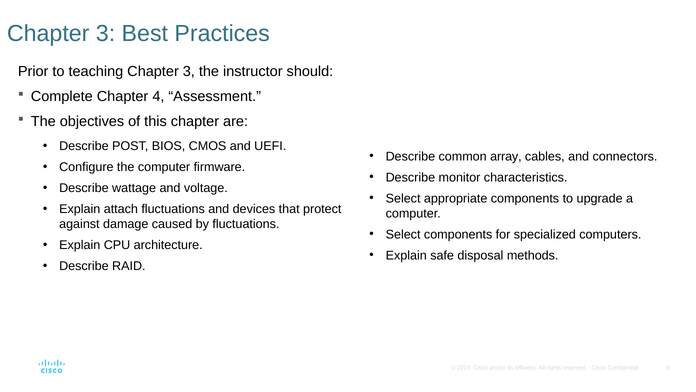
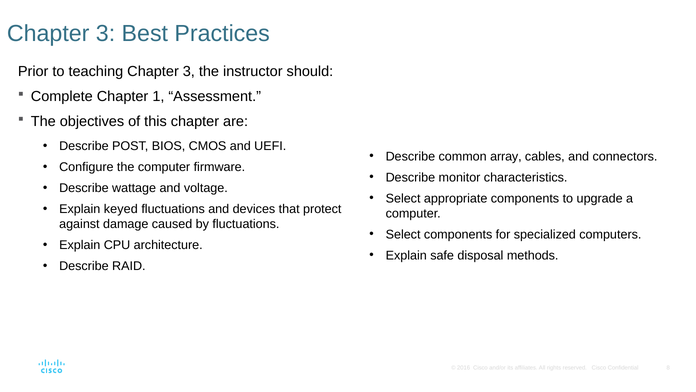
4: 4 -> 1
attach: attach -> keyed
